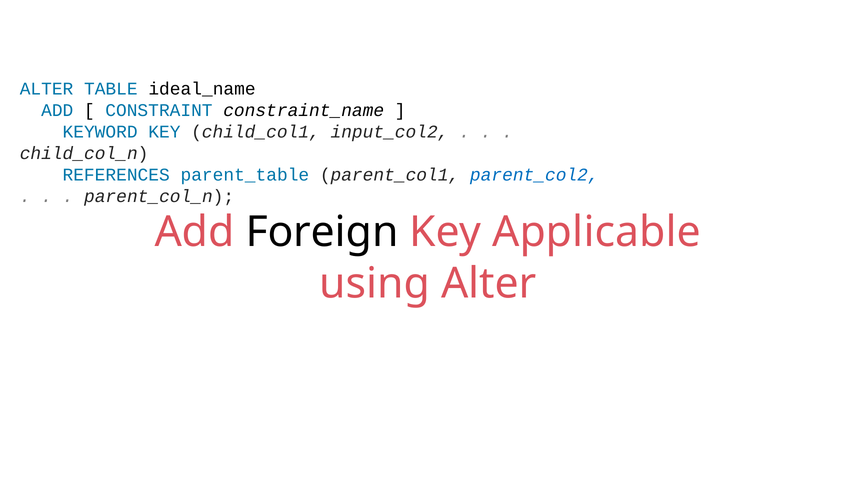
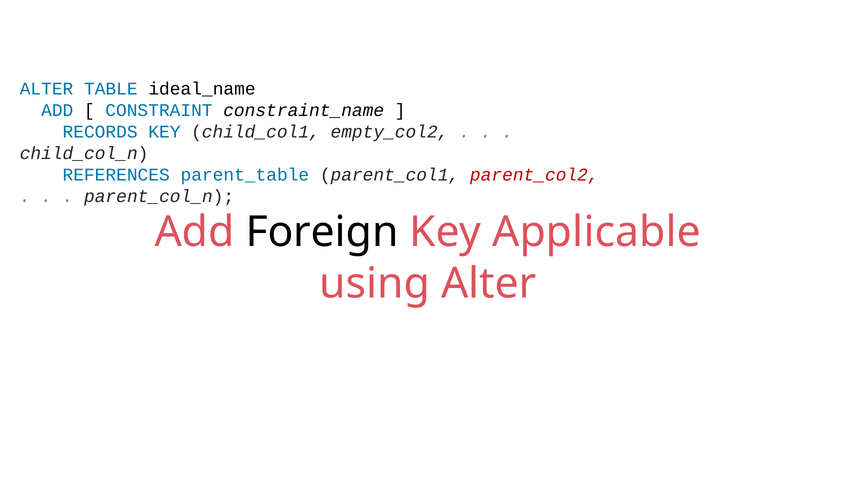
KEYWORD: KEYWORD -> RECORDS
input_col2: input_col2 -> empty_col2
parent_col2 colour: blue -> red
